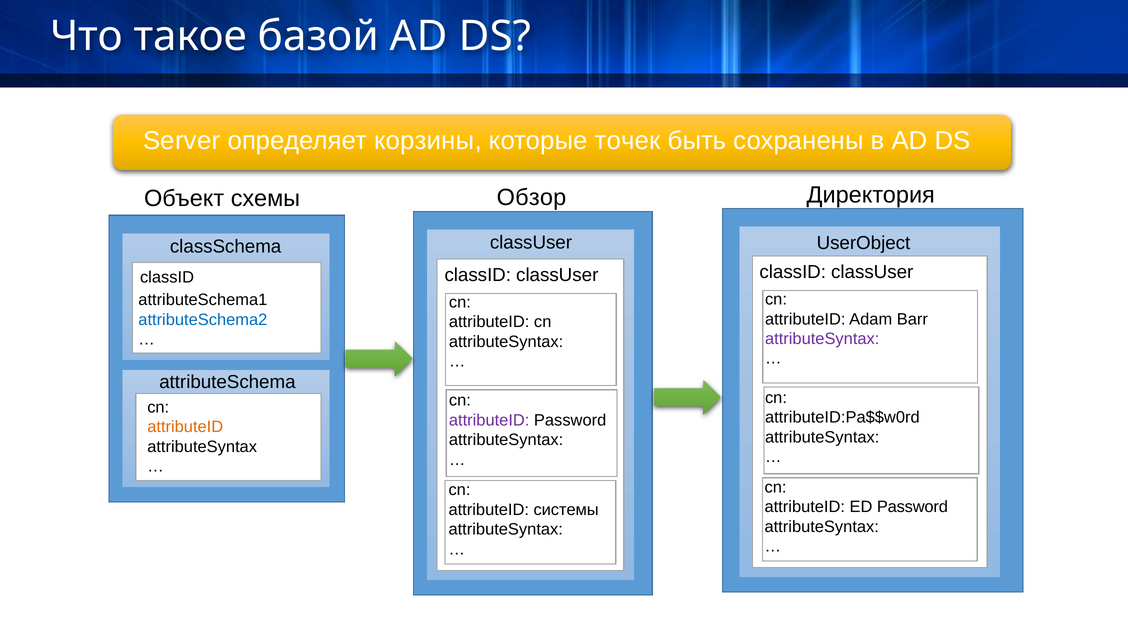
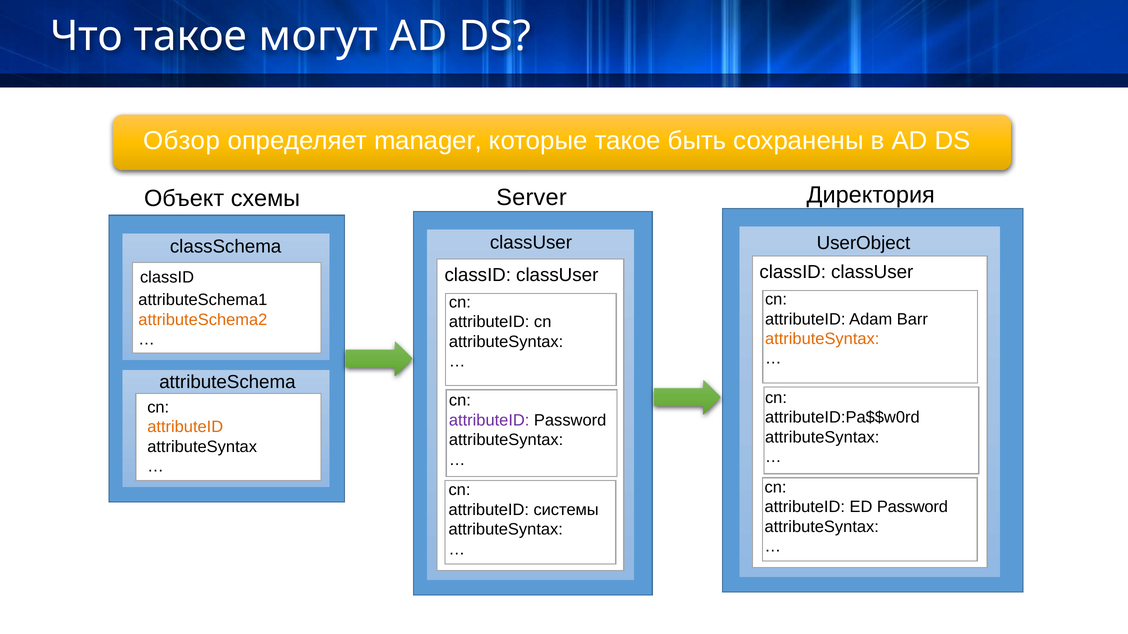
базой: базой -> могут
Server: Server -> Обзор
корзины: корзины -> manager
которые точек: точек -> такое
Обзор: Обзор -> Server
attributeSchema2 colour: blue -> orange
attributeSyntax at (822, 339) colour: purple -> orange
